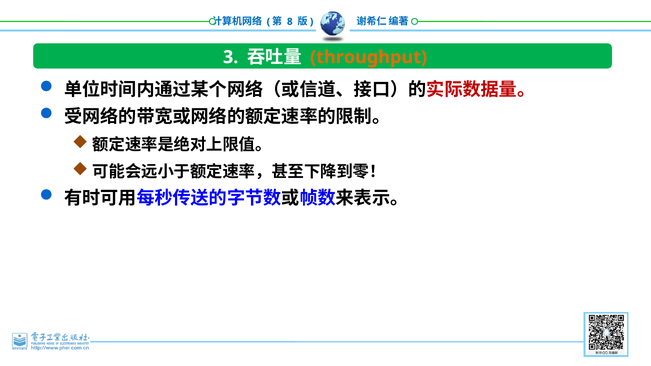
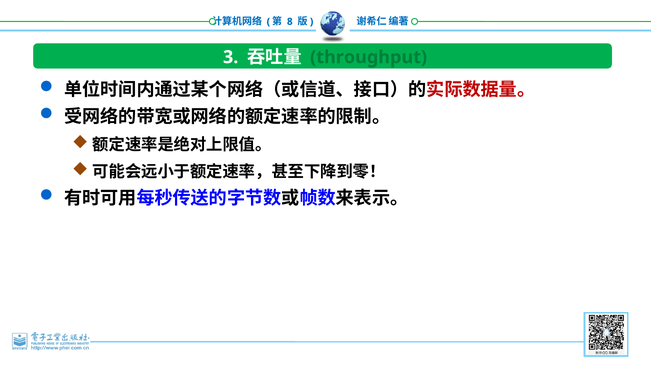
throughput colour: orange -> green
